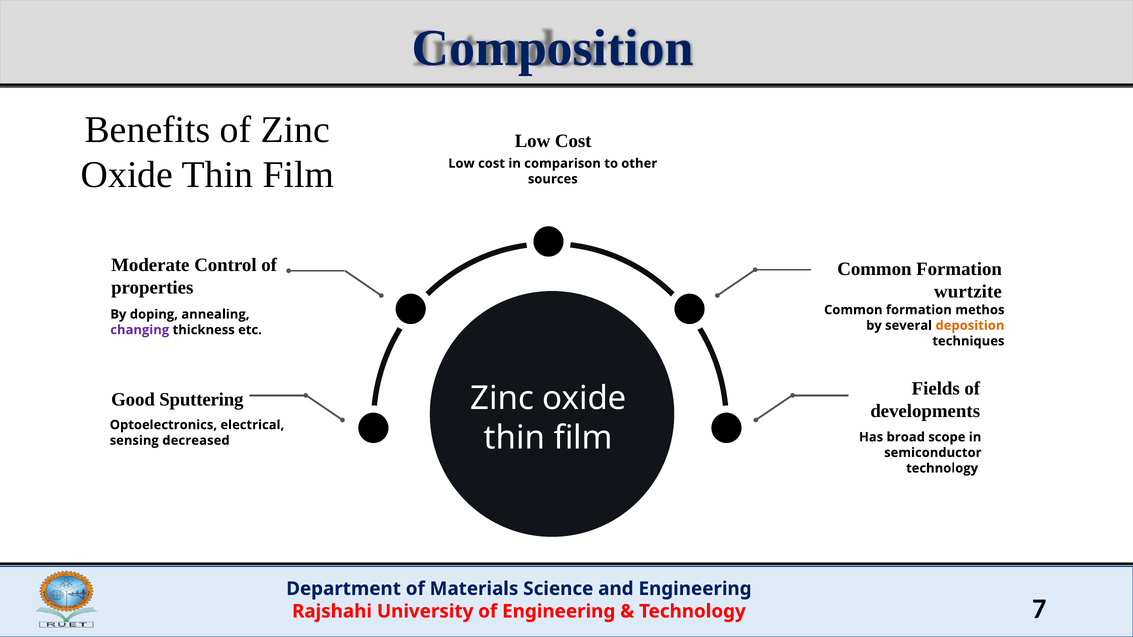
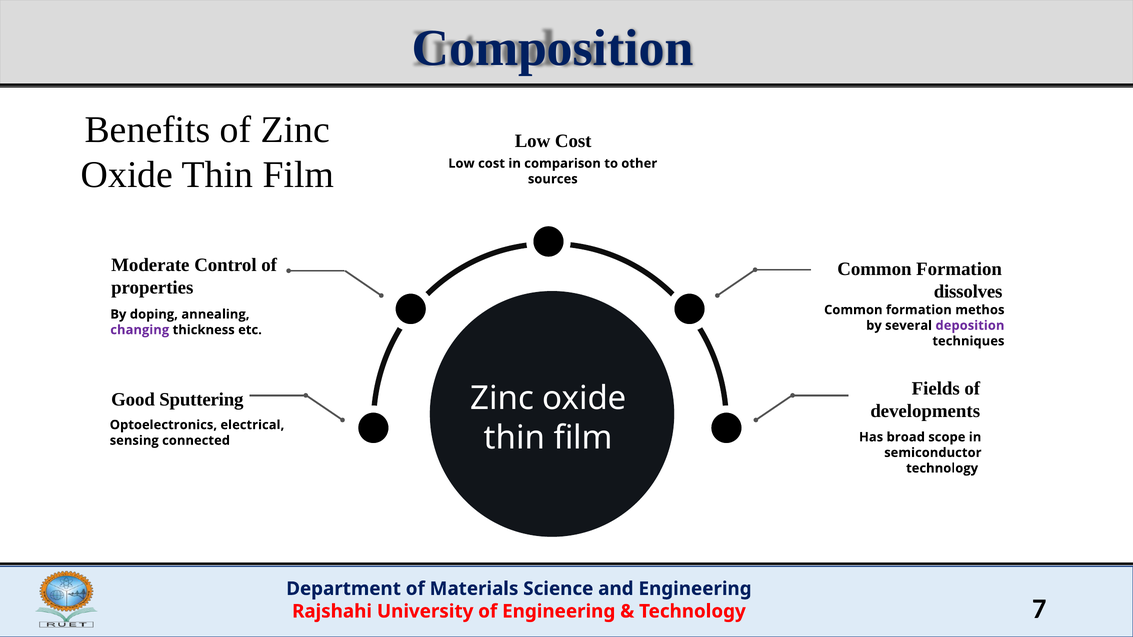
wurtzite: wurtzite -> dissolves
deposition colour: orange -> purple
decreased: decreased -> connected
